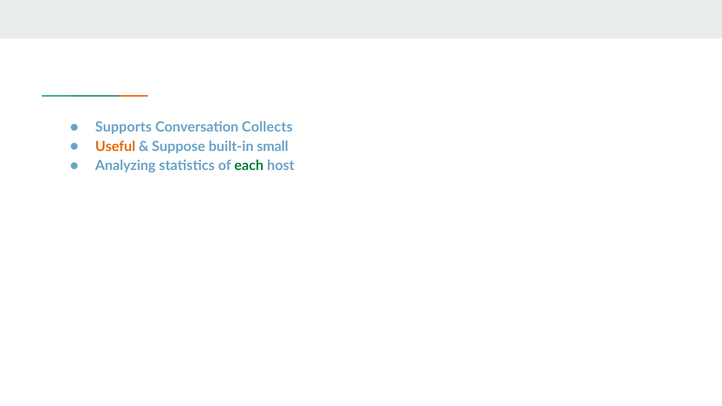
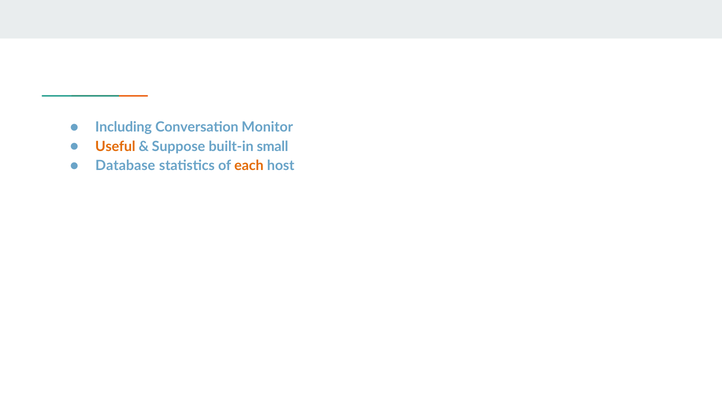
Supports: Supports -> Including
Collects: Collects -> Monitor
Analyzing: Analyzing -> Database
each colour: green -> orange
